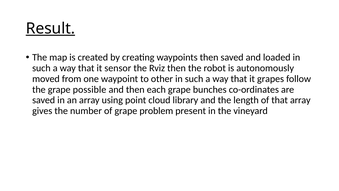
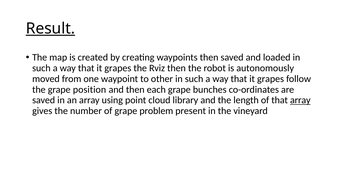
sensor at (118, 68): sensor -> grapes
possible: possible -> position
array at (300, 100) underline: none -> present
